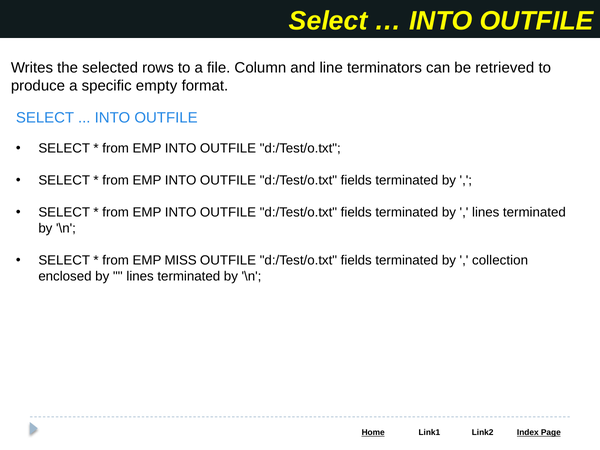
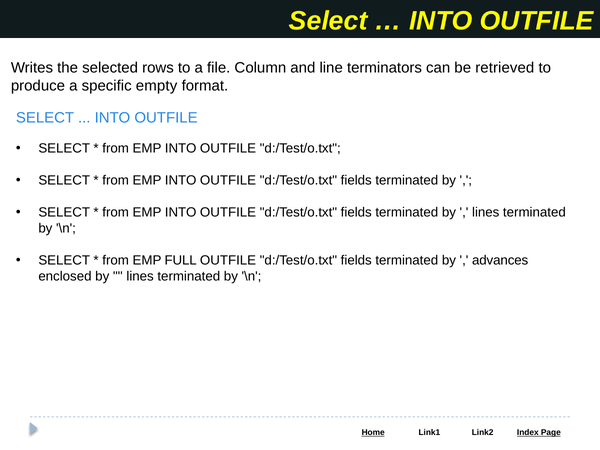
MISS: MISS -> FULL
collection: collection -> advances
